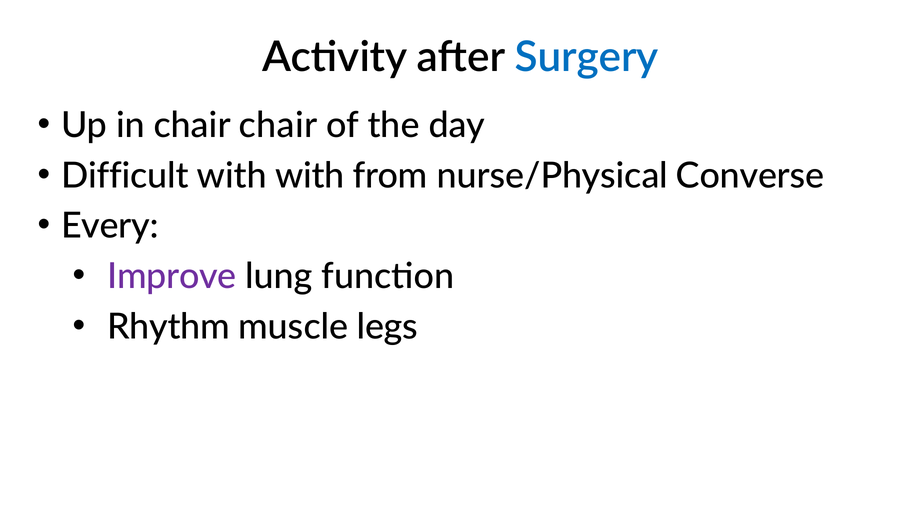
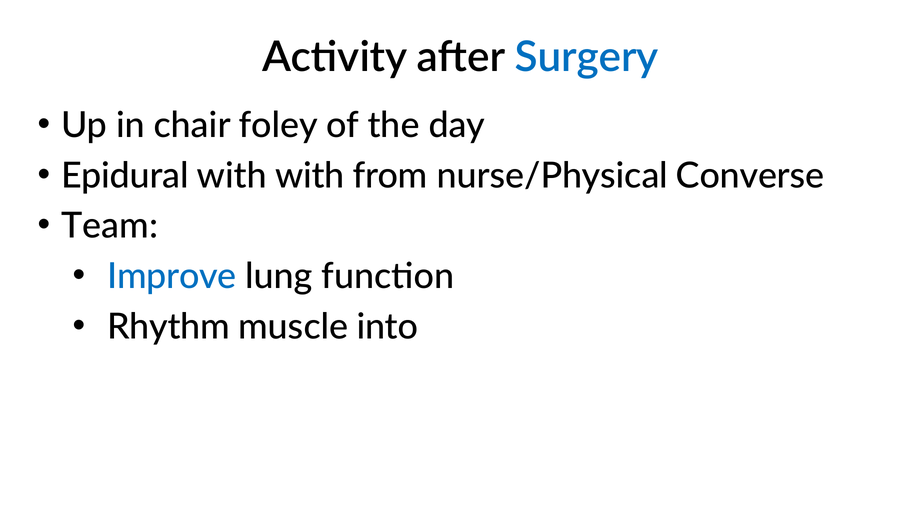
chair chair: chair -> foley
Difficult: Difficult -> Epidural
Every: Every -> Team
Improve colour: purple -> blue
legs: legs -> into
